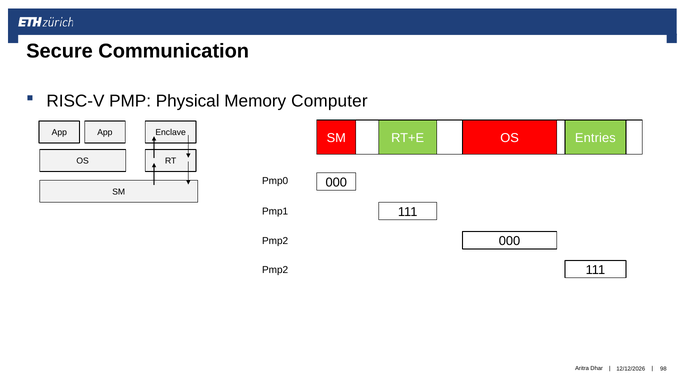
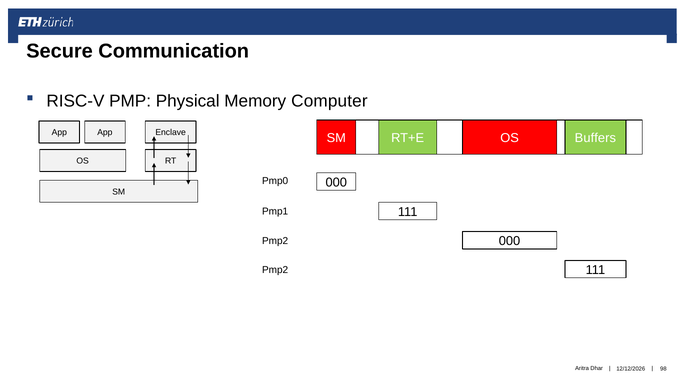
Entries: Entries -> Buffers
